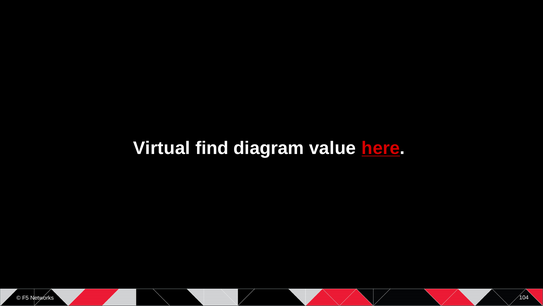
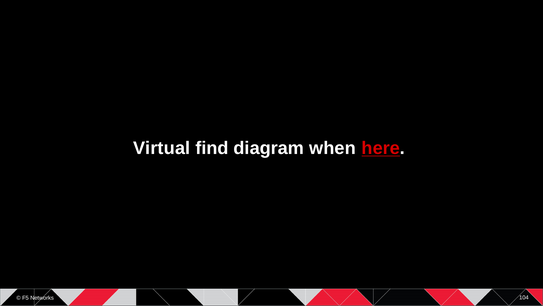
value: value -> when
